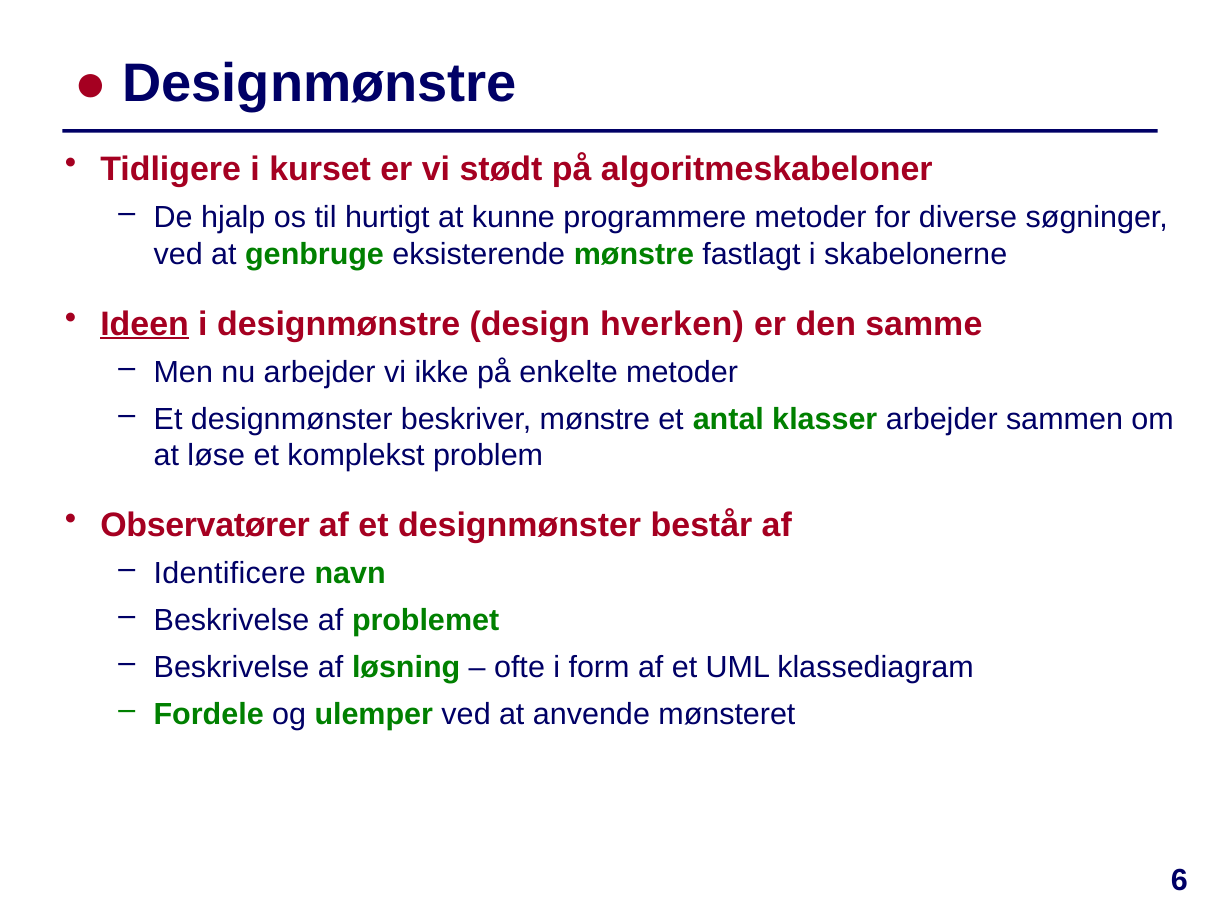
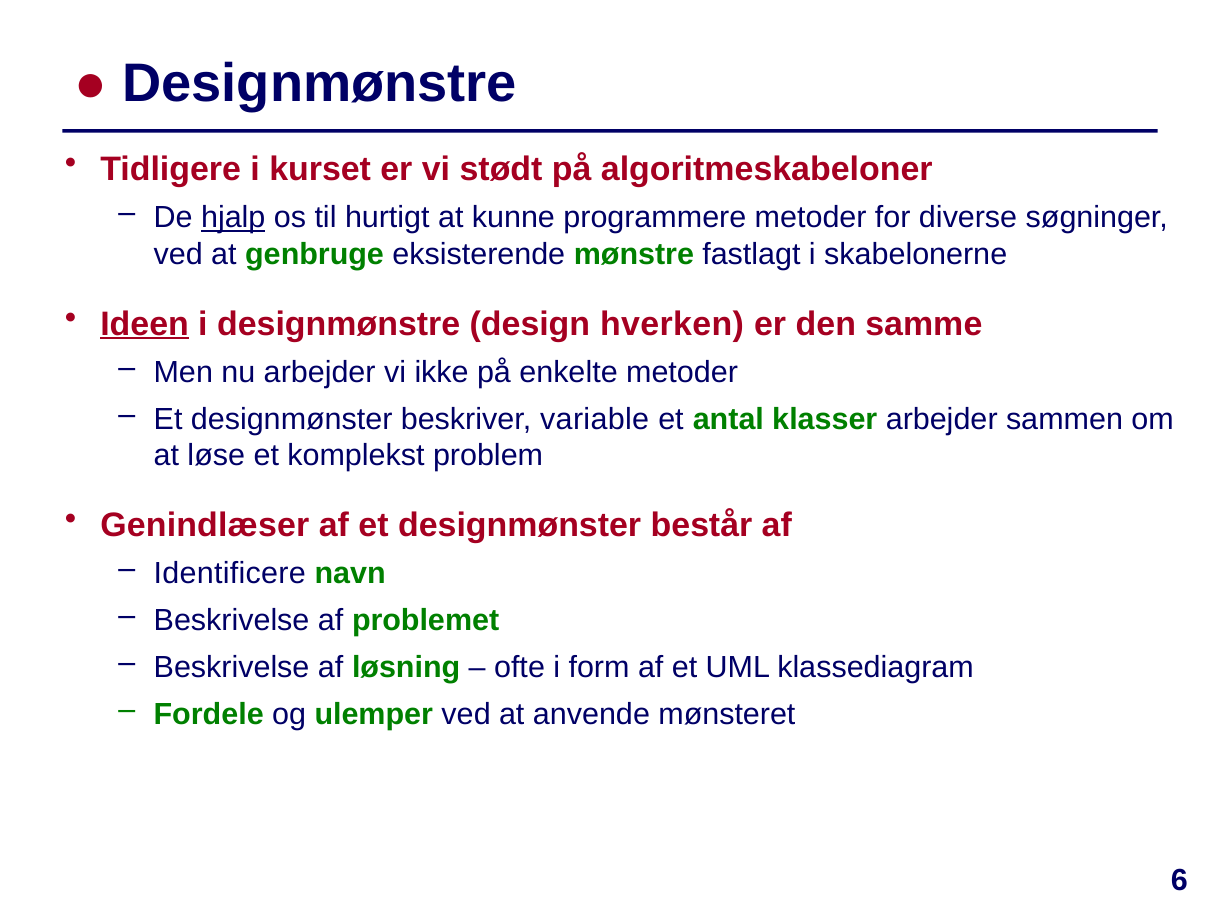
hjalp underline: none -> present
beskriver mønstre: mønstre -> variable
Observatører: Observatører -> Genindlæser
